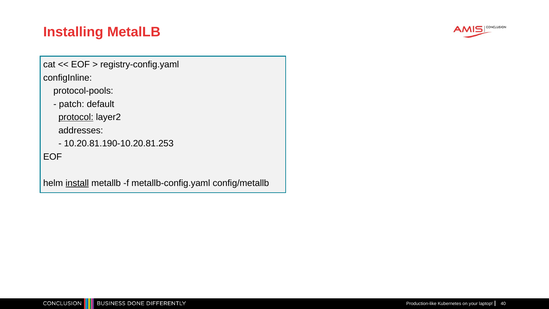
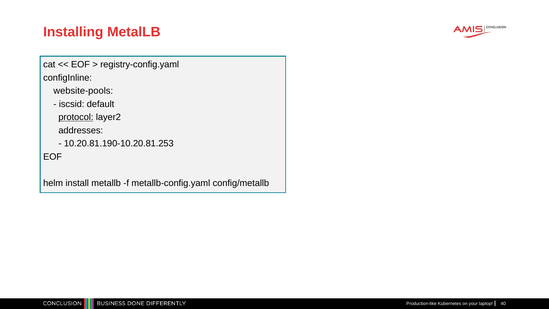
protocol-pools: protocol-pools -> website-pools
patch: patch -> iscsid
install underline: present -> none
